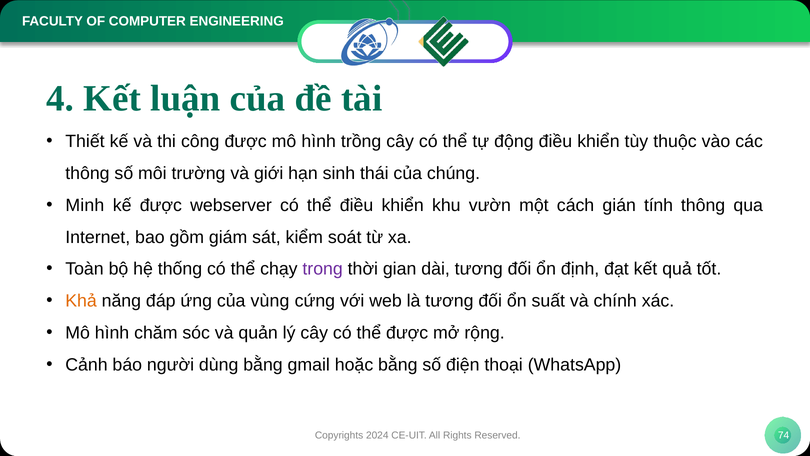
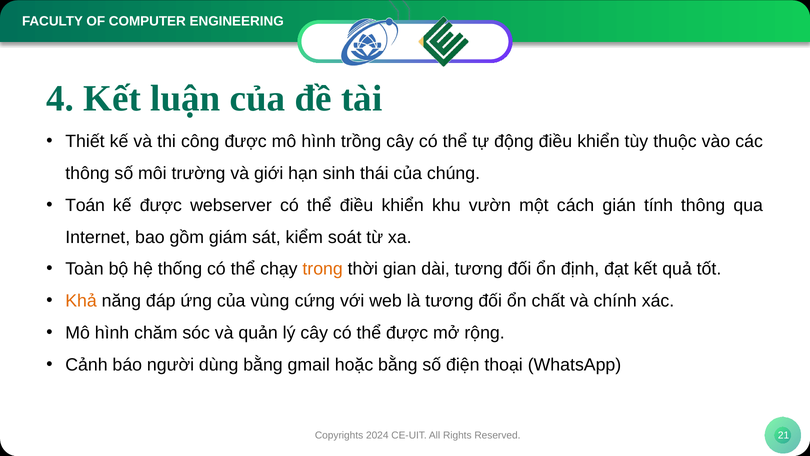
Minh: Minh -> Toán
trong colour: purple -> orange
suất: suất -> chất
74: 74 -> 21
